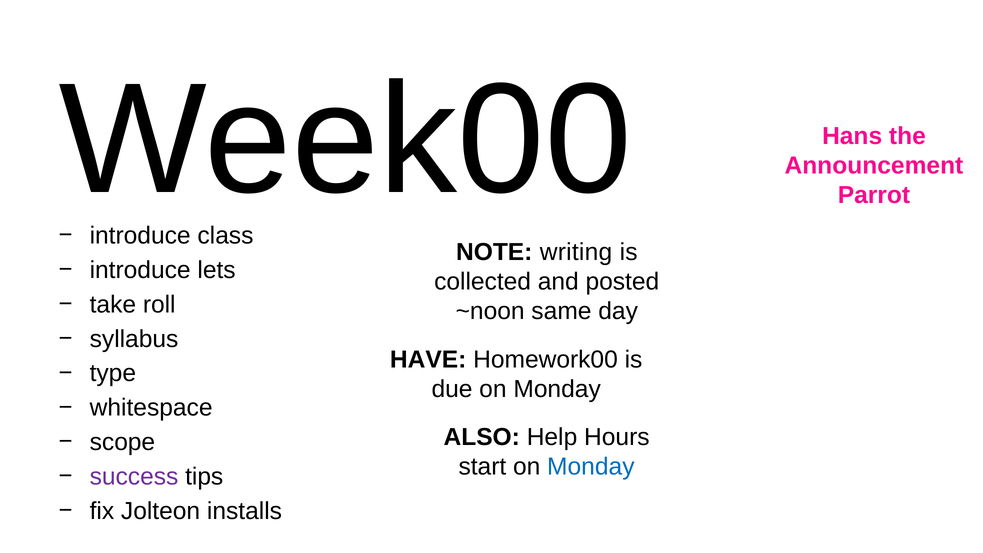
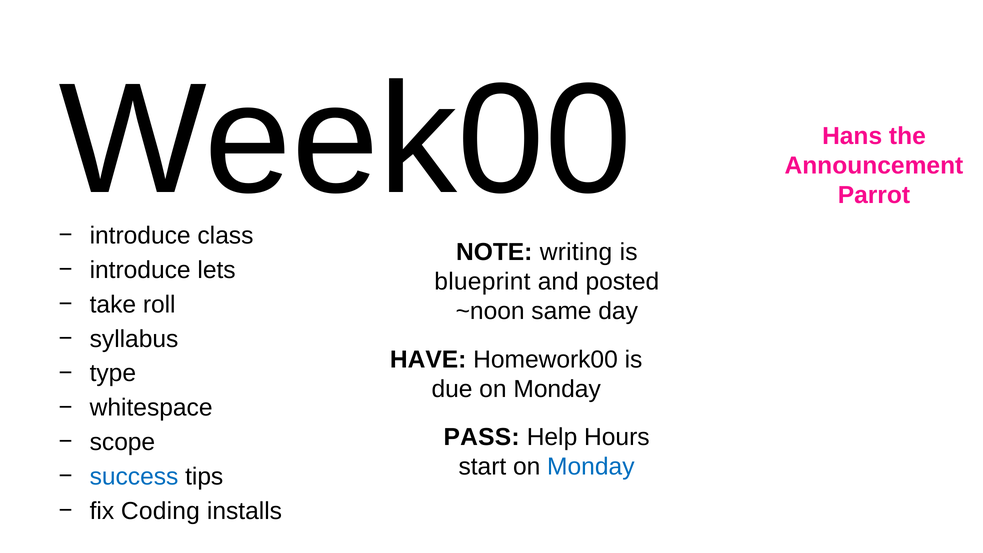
collected: collected -> blueprint
ALSO: ALSO -> PASS
success colour: purple -> blue
Jolteon: Jolteon -> Coding
